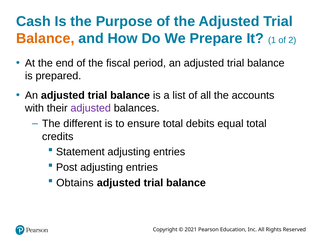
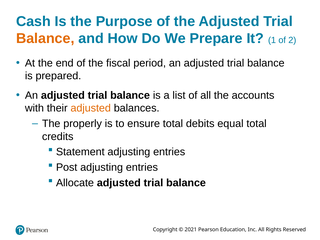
adjusted at (91, 108) colour: purple -> orange
different: different -> properly
Obtains: Obtains -> Allocate
